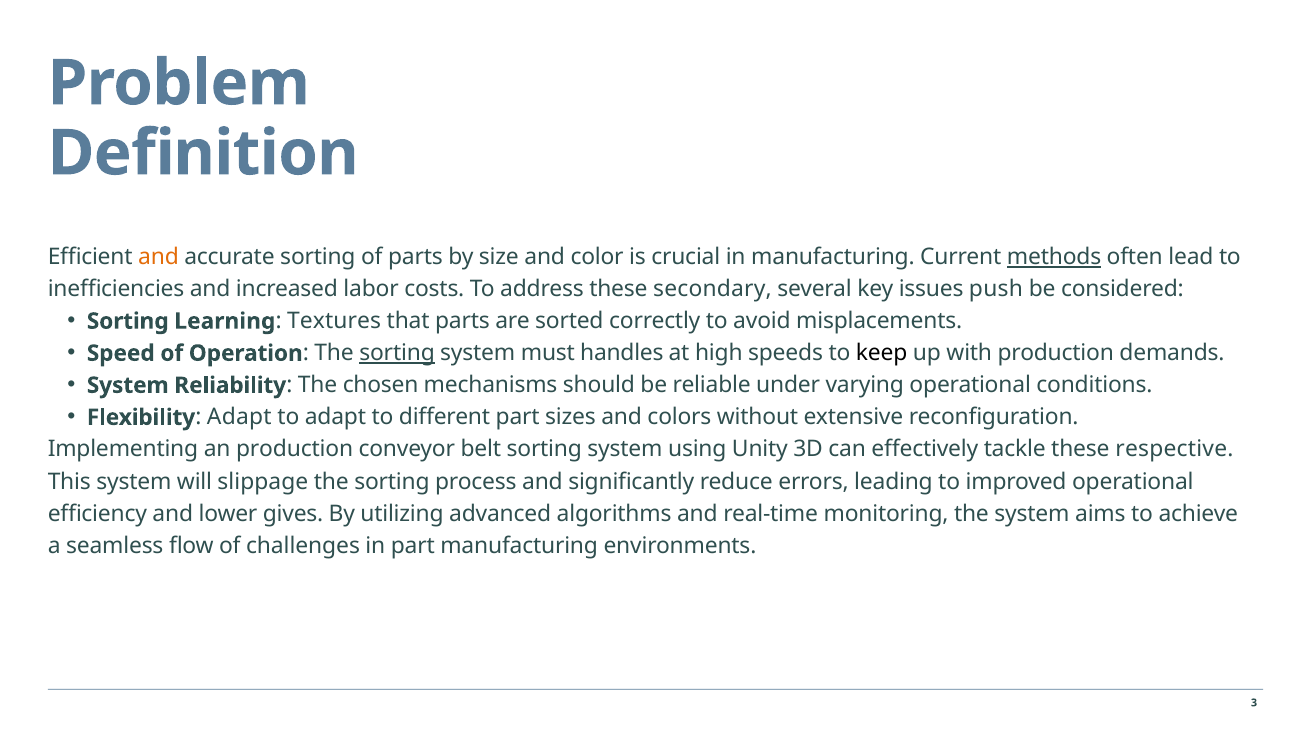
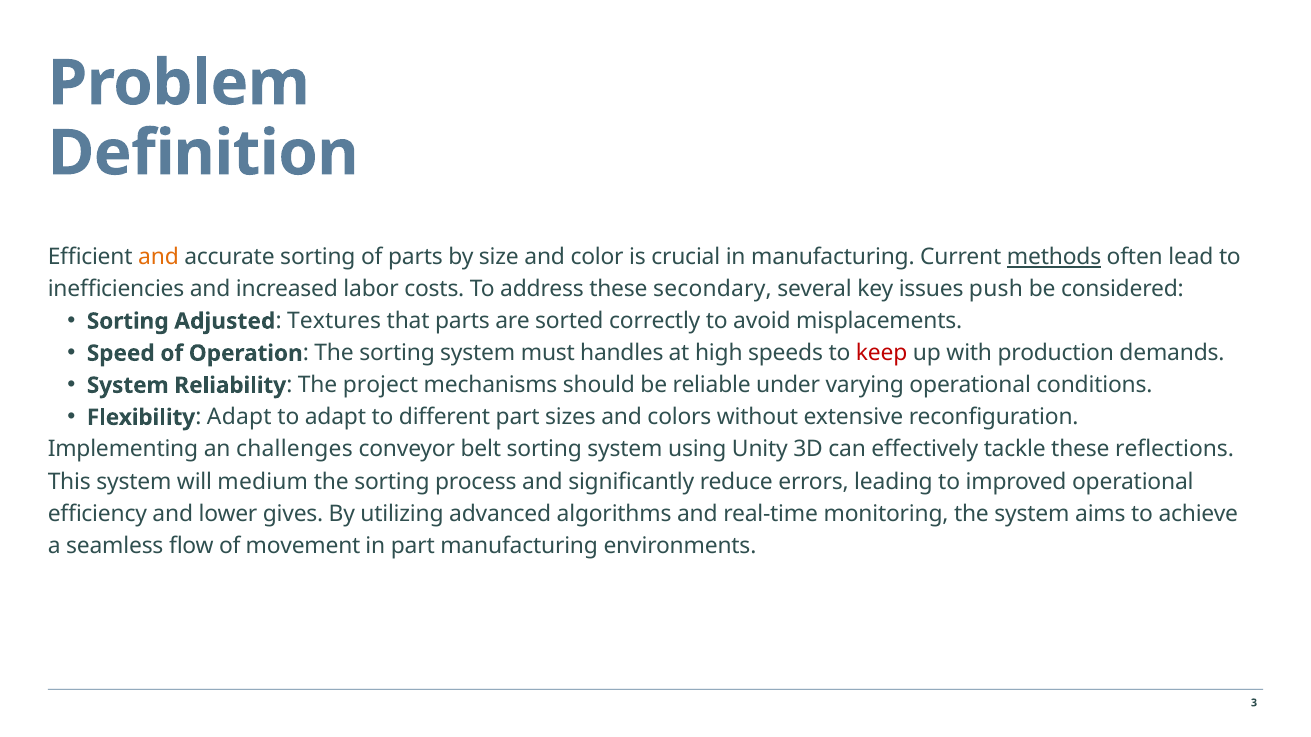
Learning: Learning -> Adjusted
sorting at (397, 353) underline: present -> none
keep colour: black -> red
chosen: chosen -> project
an production: production -> challenges
respective: respective -> reflections
slippage: slippage -> medium
challenges: challenges -> movement
